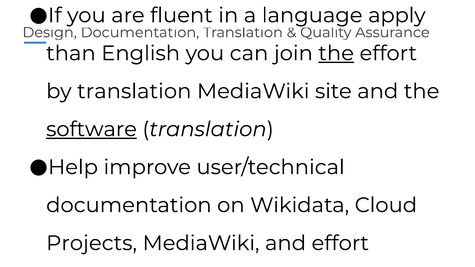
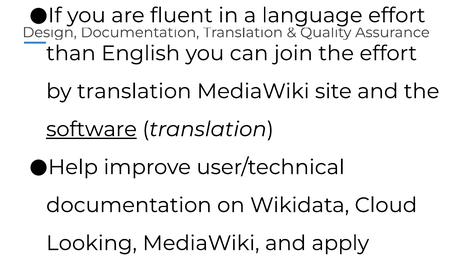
language apply: apply -> effort
the at (336, 53) underline: present -> none
Projects at (92, 243): Projects -> Looking
and effort: effort -> apply
